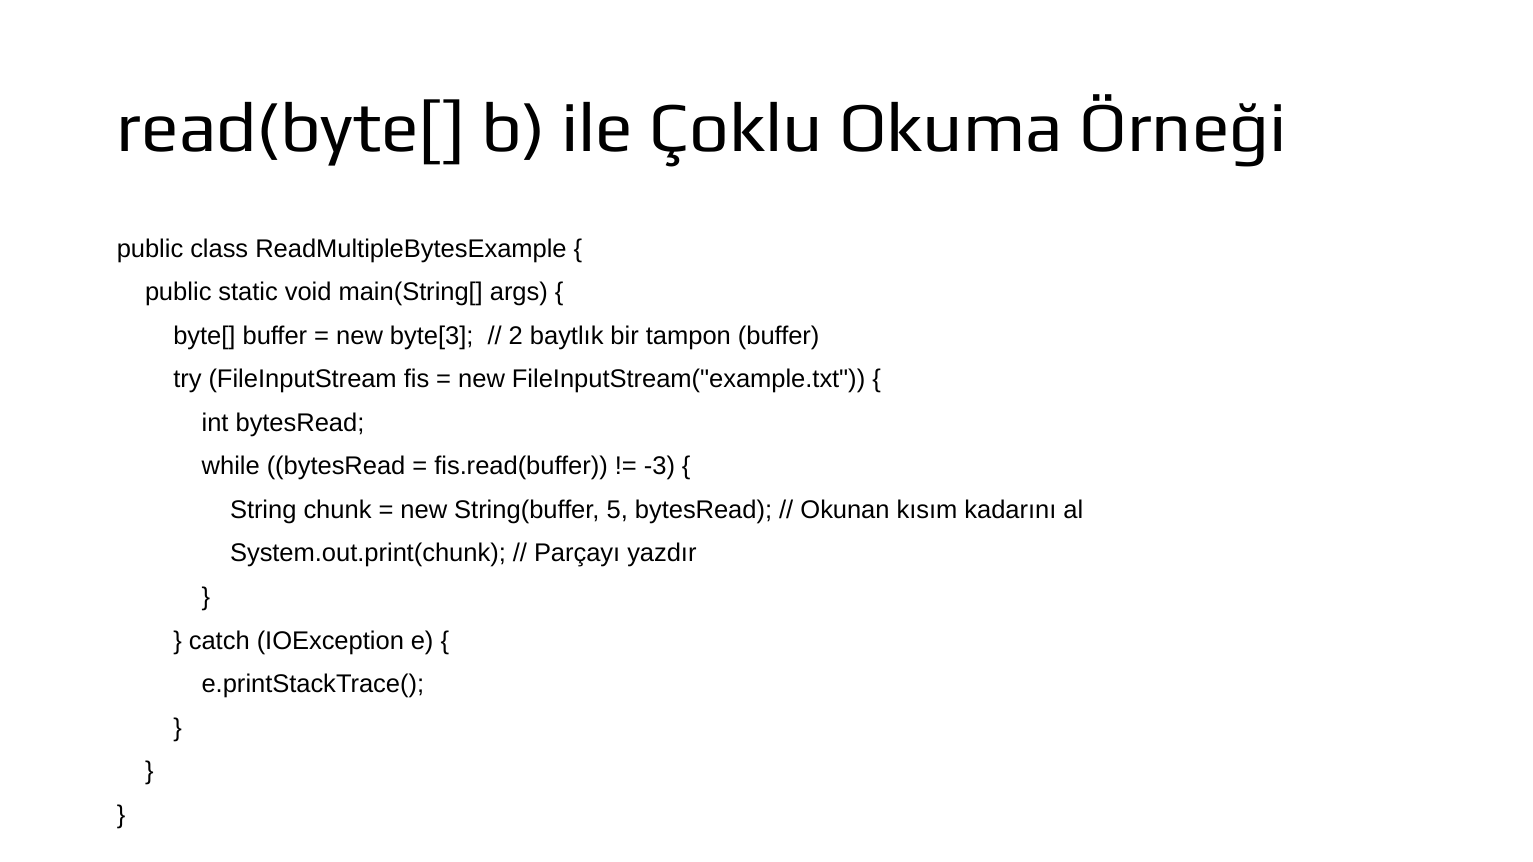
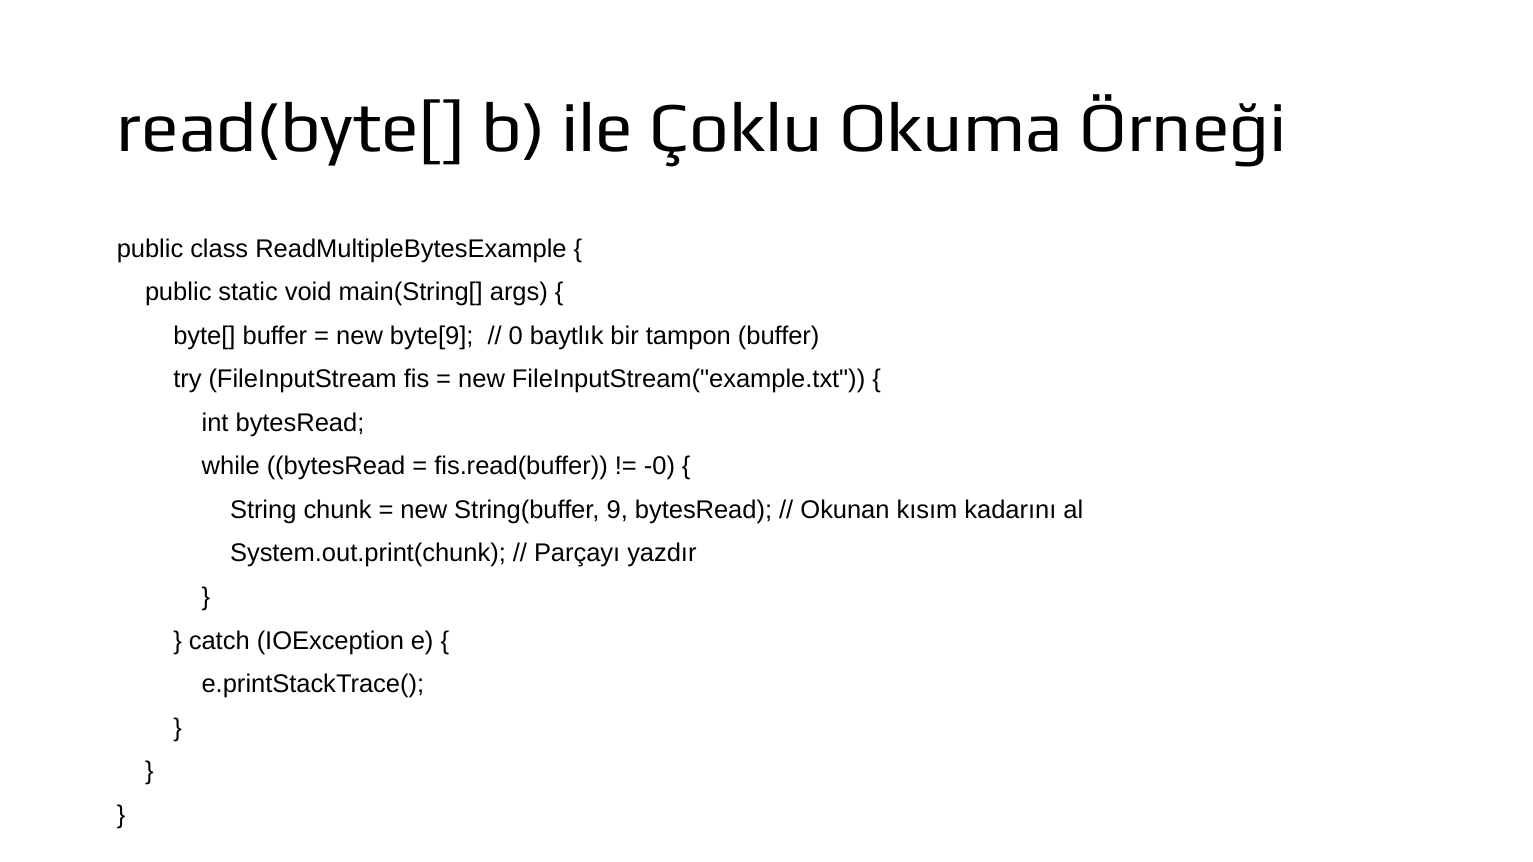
byte[3: byte[3 -> byte[9
2: 2 -> 0
-3: -3 -> -0
5: 5 -> 9
